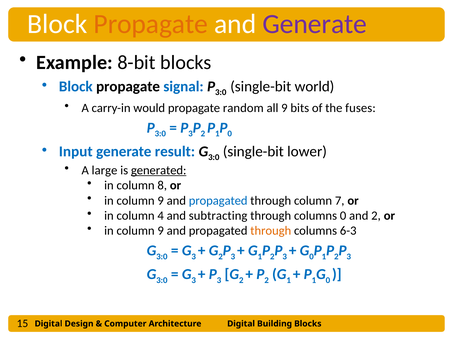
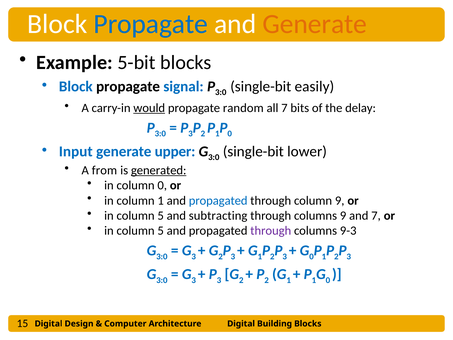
Propagate at (151, 24) colour: orange -> blue
Generate at (315, 24) colour: purple -> orange
8-bit: 8-bit -> 5-bit
world: world -> easily
would underline: none -> present
all 9: 9 -> 7
fuses: fuses -> delay
result: result -> upper
large: large -> from
column 8: 8 -> 0
9 at (161, 200): 9 -> 1
column 7: 7 -> 9
4 at (161, 215): 4 -> 5
columns 0: 0 -> 9
and 2: 2 -> 7
9 at (161, 231): 9 -> 5
through at (271, 231) colour: orange -> purple
6-3: 6-3 -> 9-3
